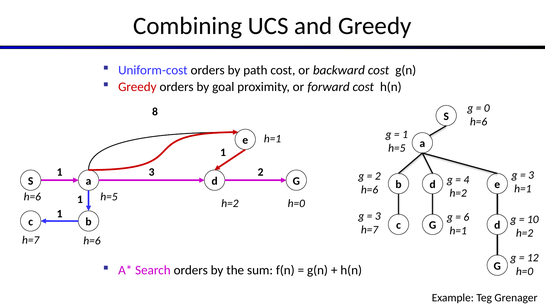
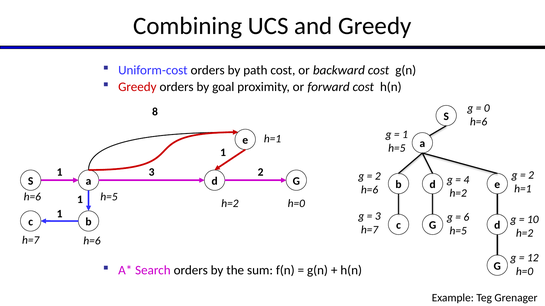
3 at (531, 176): 3 -> 2
h=1 at (458, 231): h=1 -> h=5
